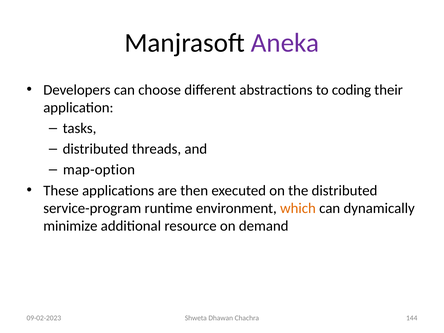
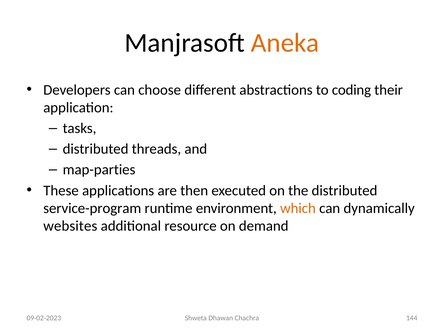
Aneka colour: purple -> orange
map-option: map-option -> map-parties
minimize: minimize -> websites
